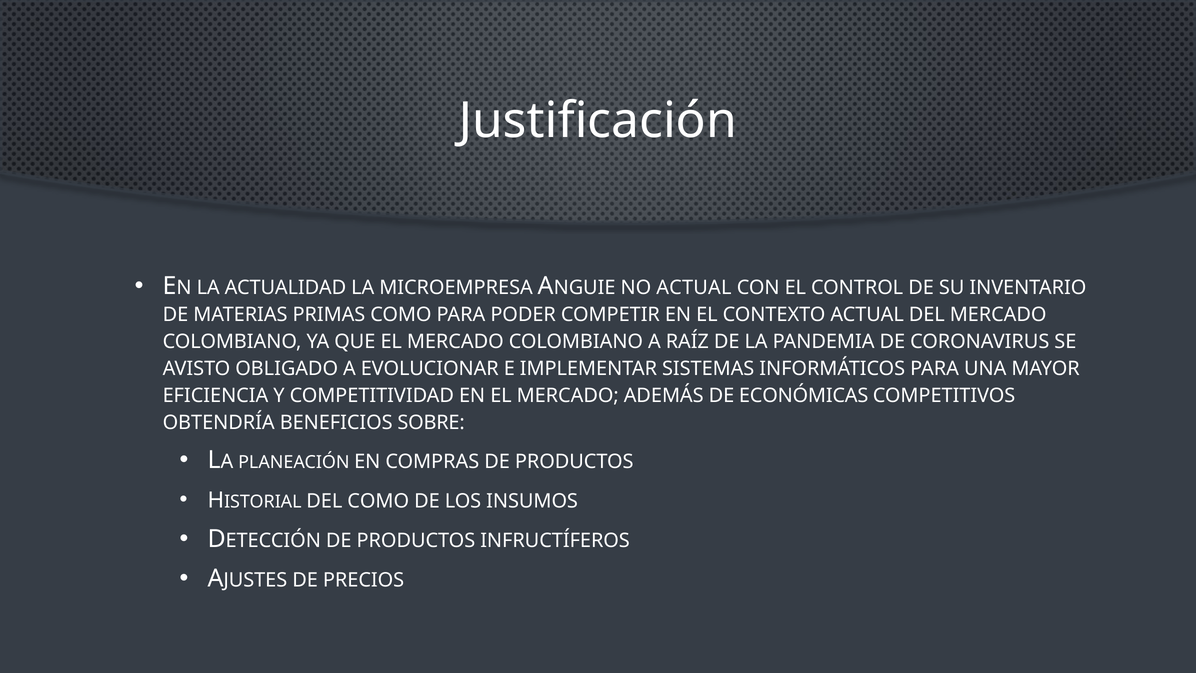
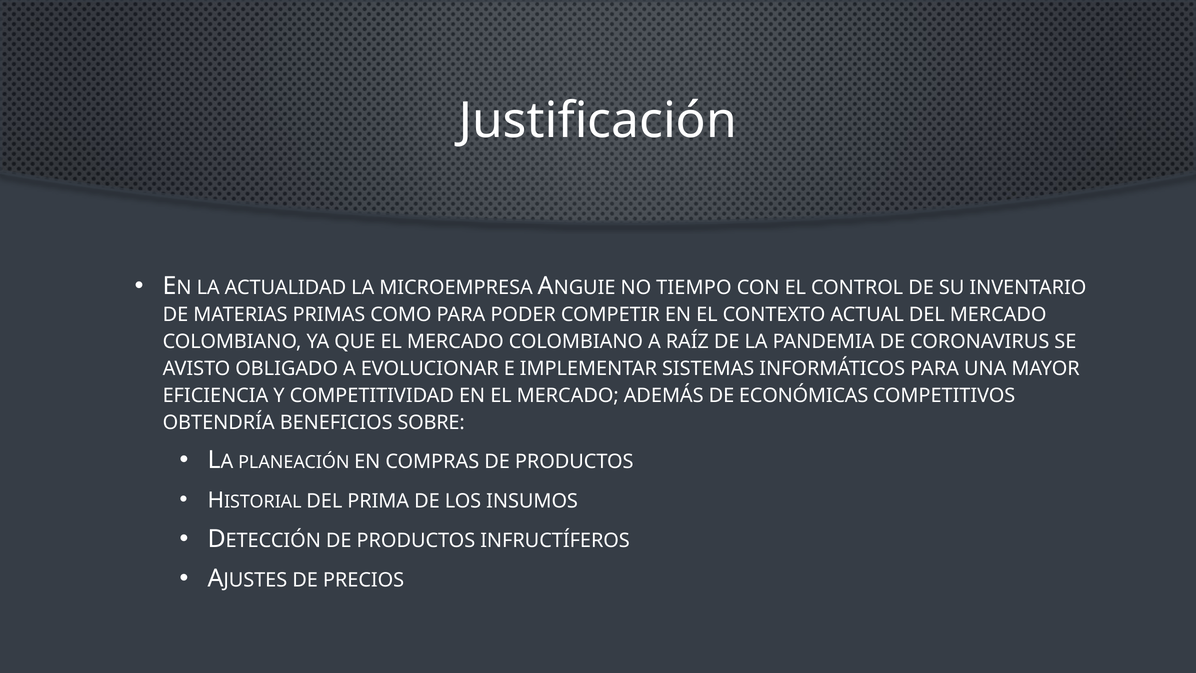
NO ACTUAL: ACTUAL -> TIEMPO
DEL COMO: COMO -> PRIMA
